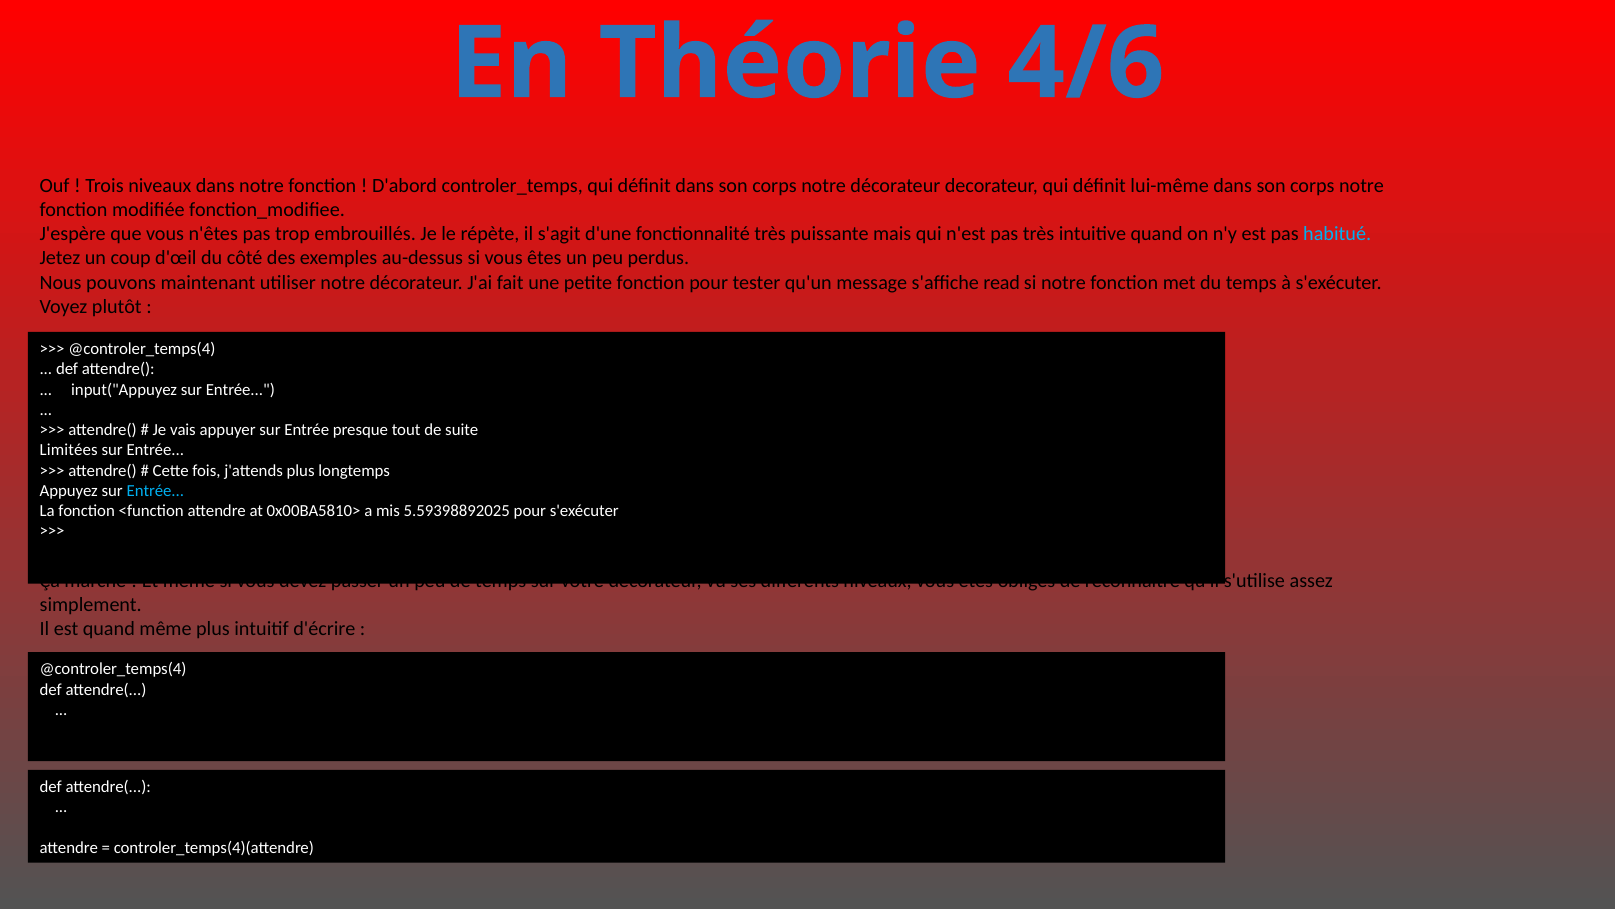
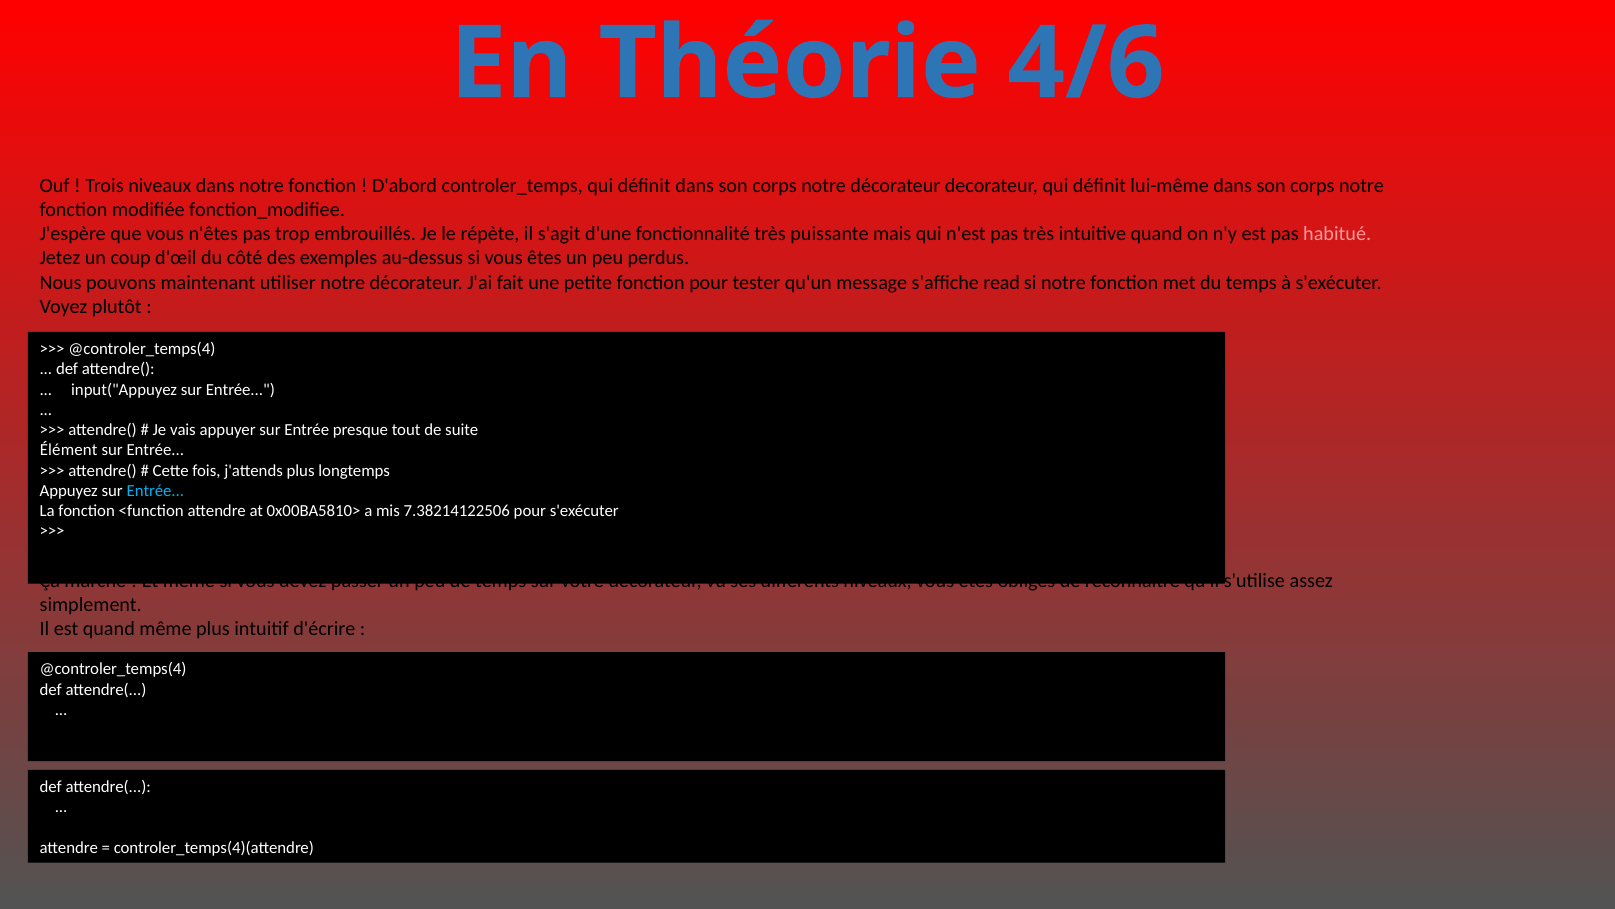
habitué colour: light blue -> pink
Limitées: Limitées -> Élément
5.59398892025: 5.59398892025 -> 7.38214122506
